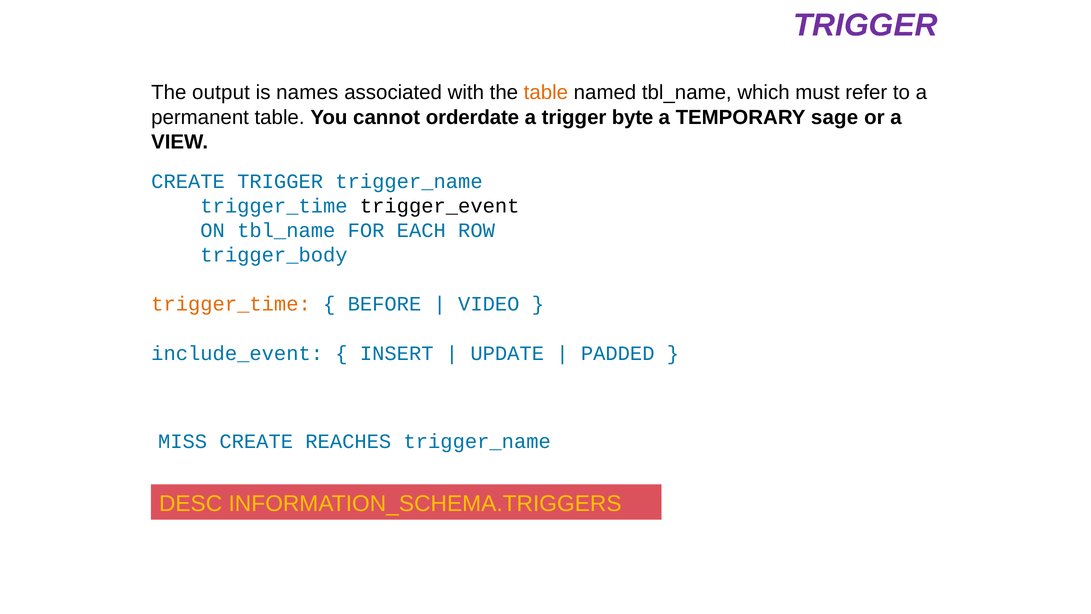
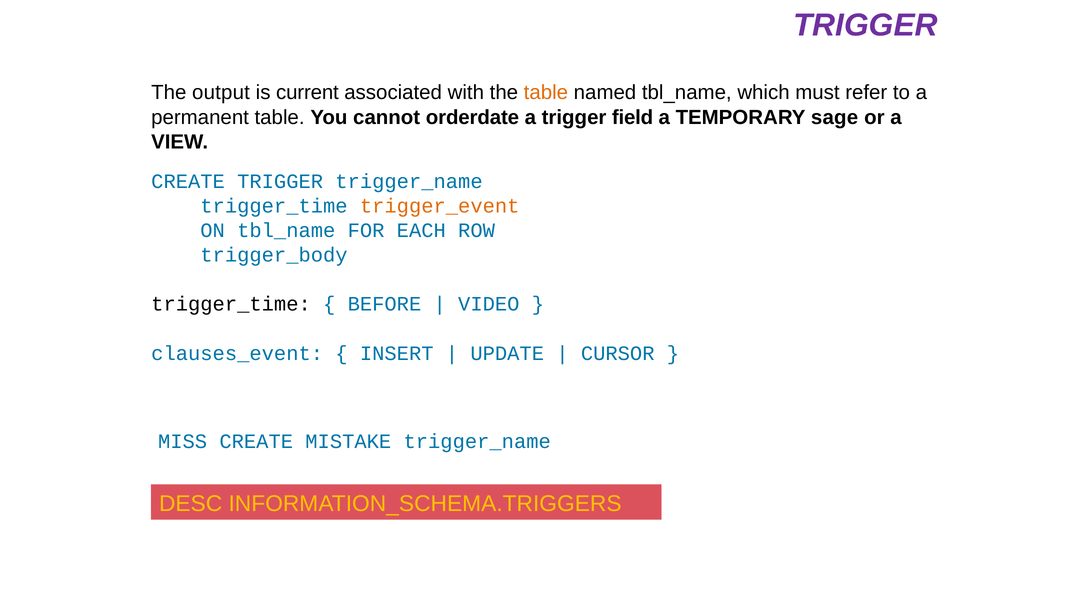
names: names -> current
byte: byte -> field
trigger_event colour: black -> orange
trigger_time at (231, 304) colour: orange -> black
include_event: include_event -> clauses_event
PADDED: PADDED -> CURSOR
REACHES: REACHES -> MISTAKE
